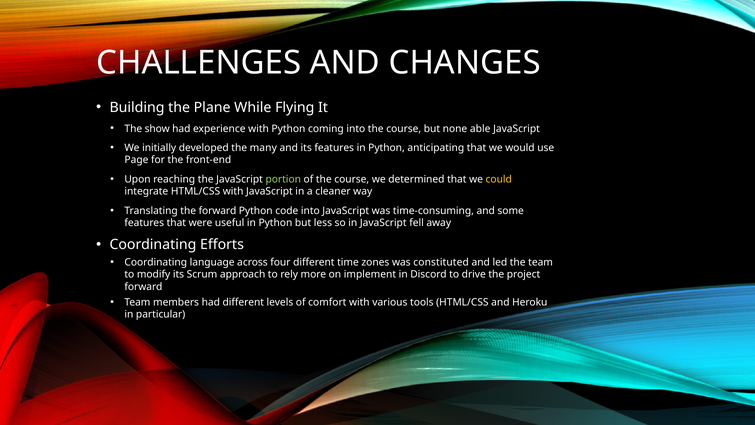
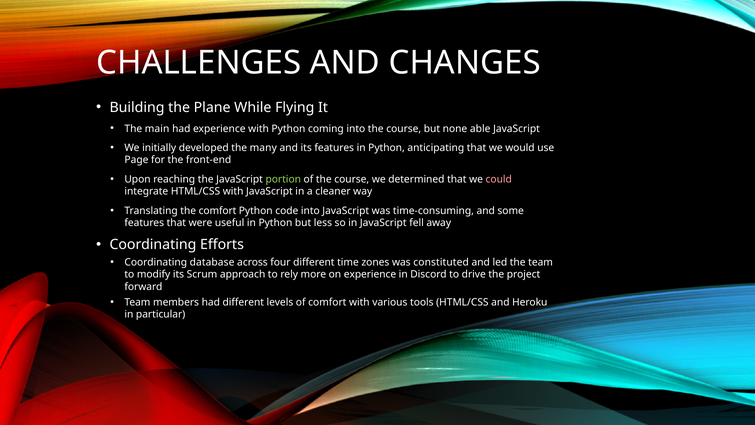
show: show -> main
could colour: yellow -> pink
the forward: forward -> comfort
language: language -> database
on implement: implement -> experience
